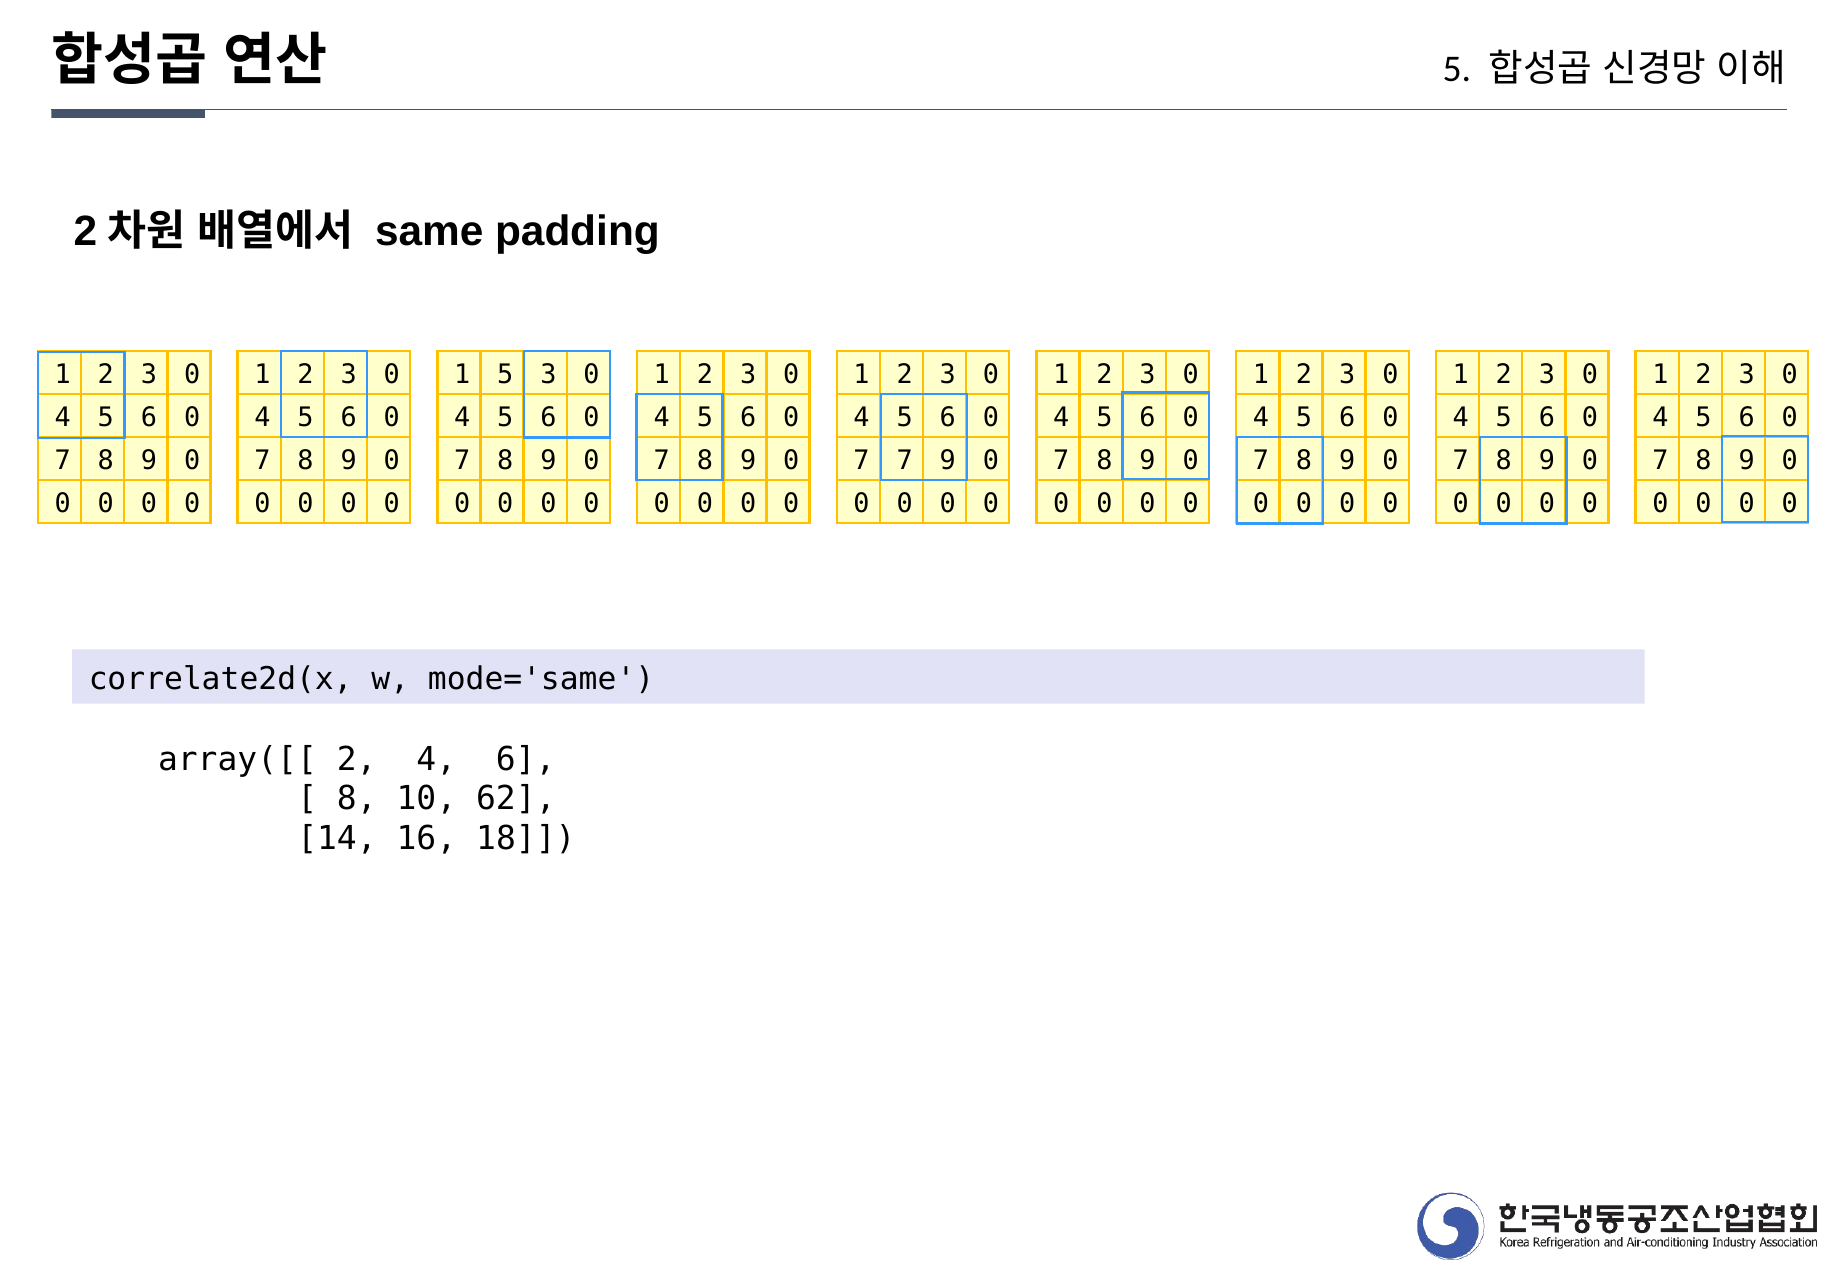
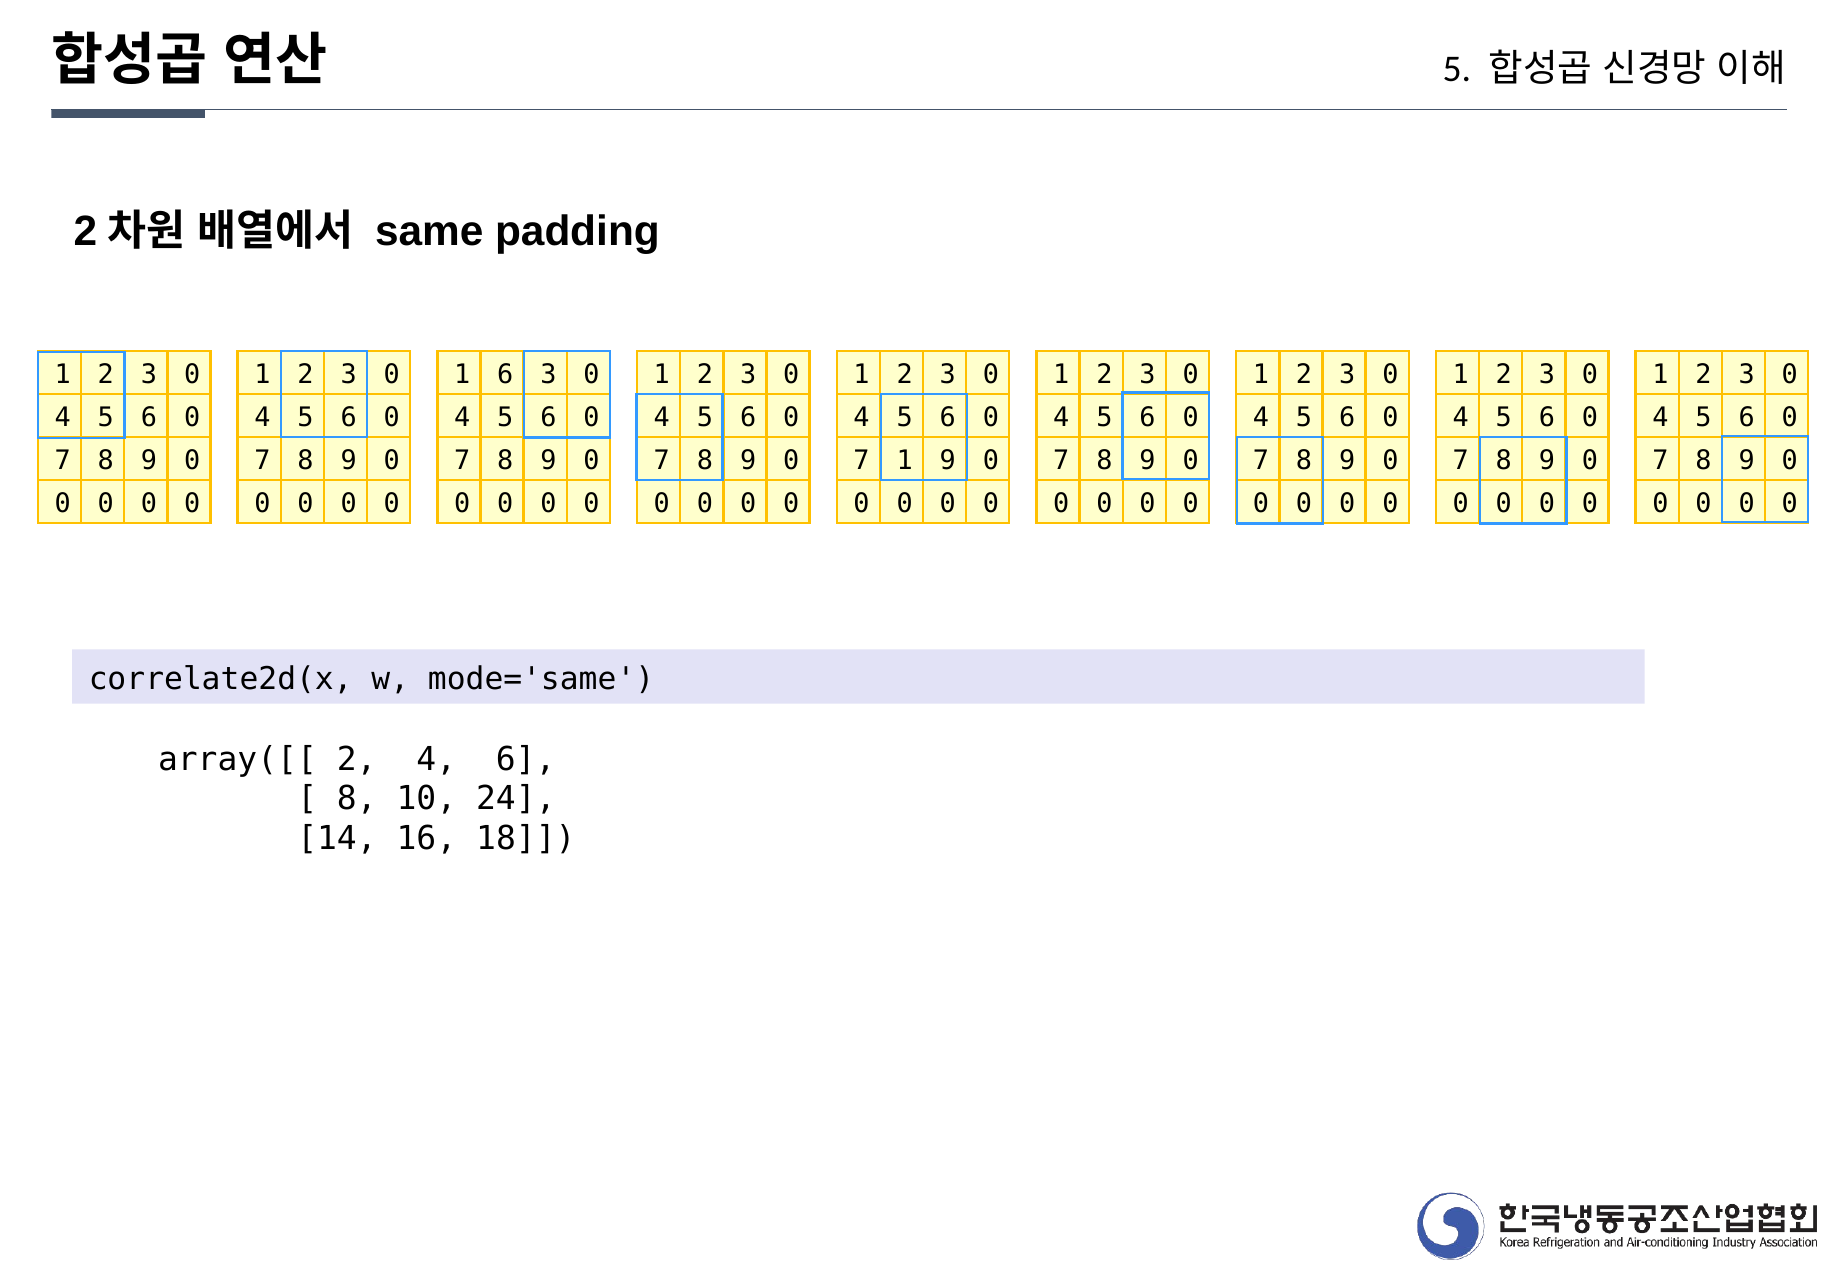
1 5: 5 -> 6
7 7: 7 -> 1
62: 62 -> 24
